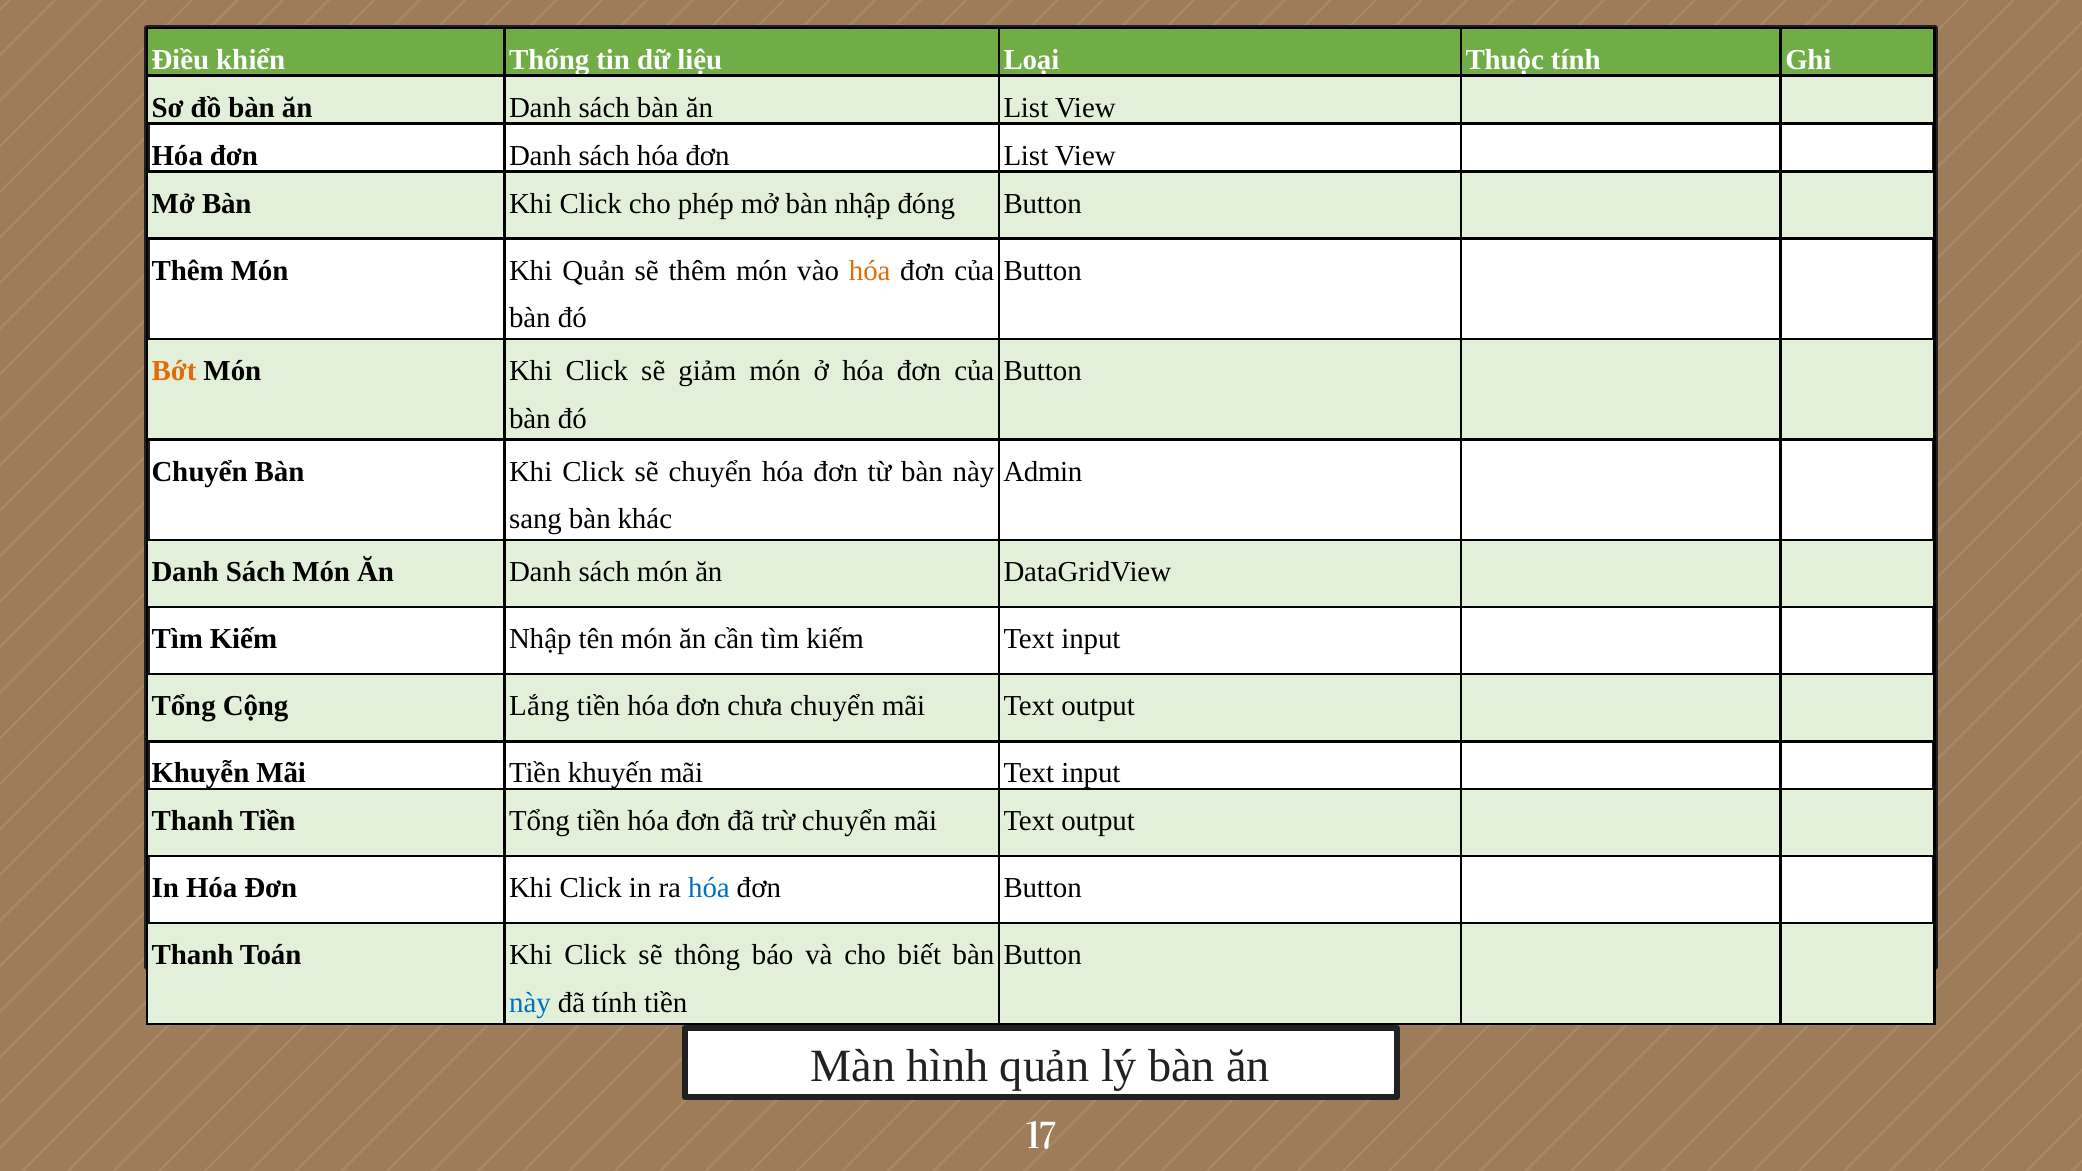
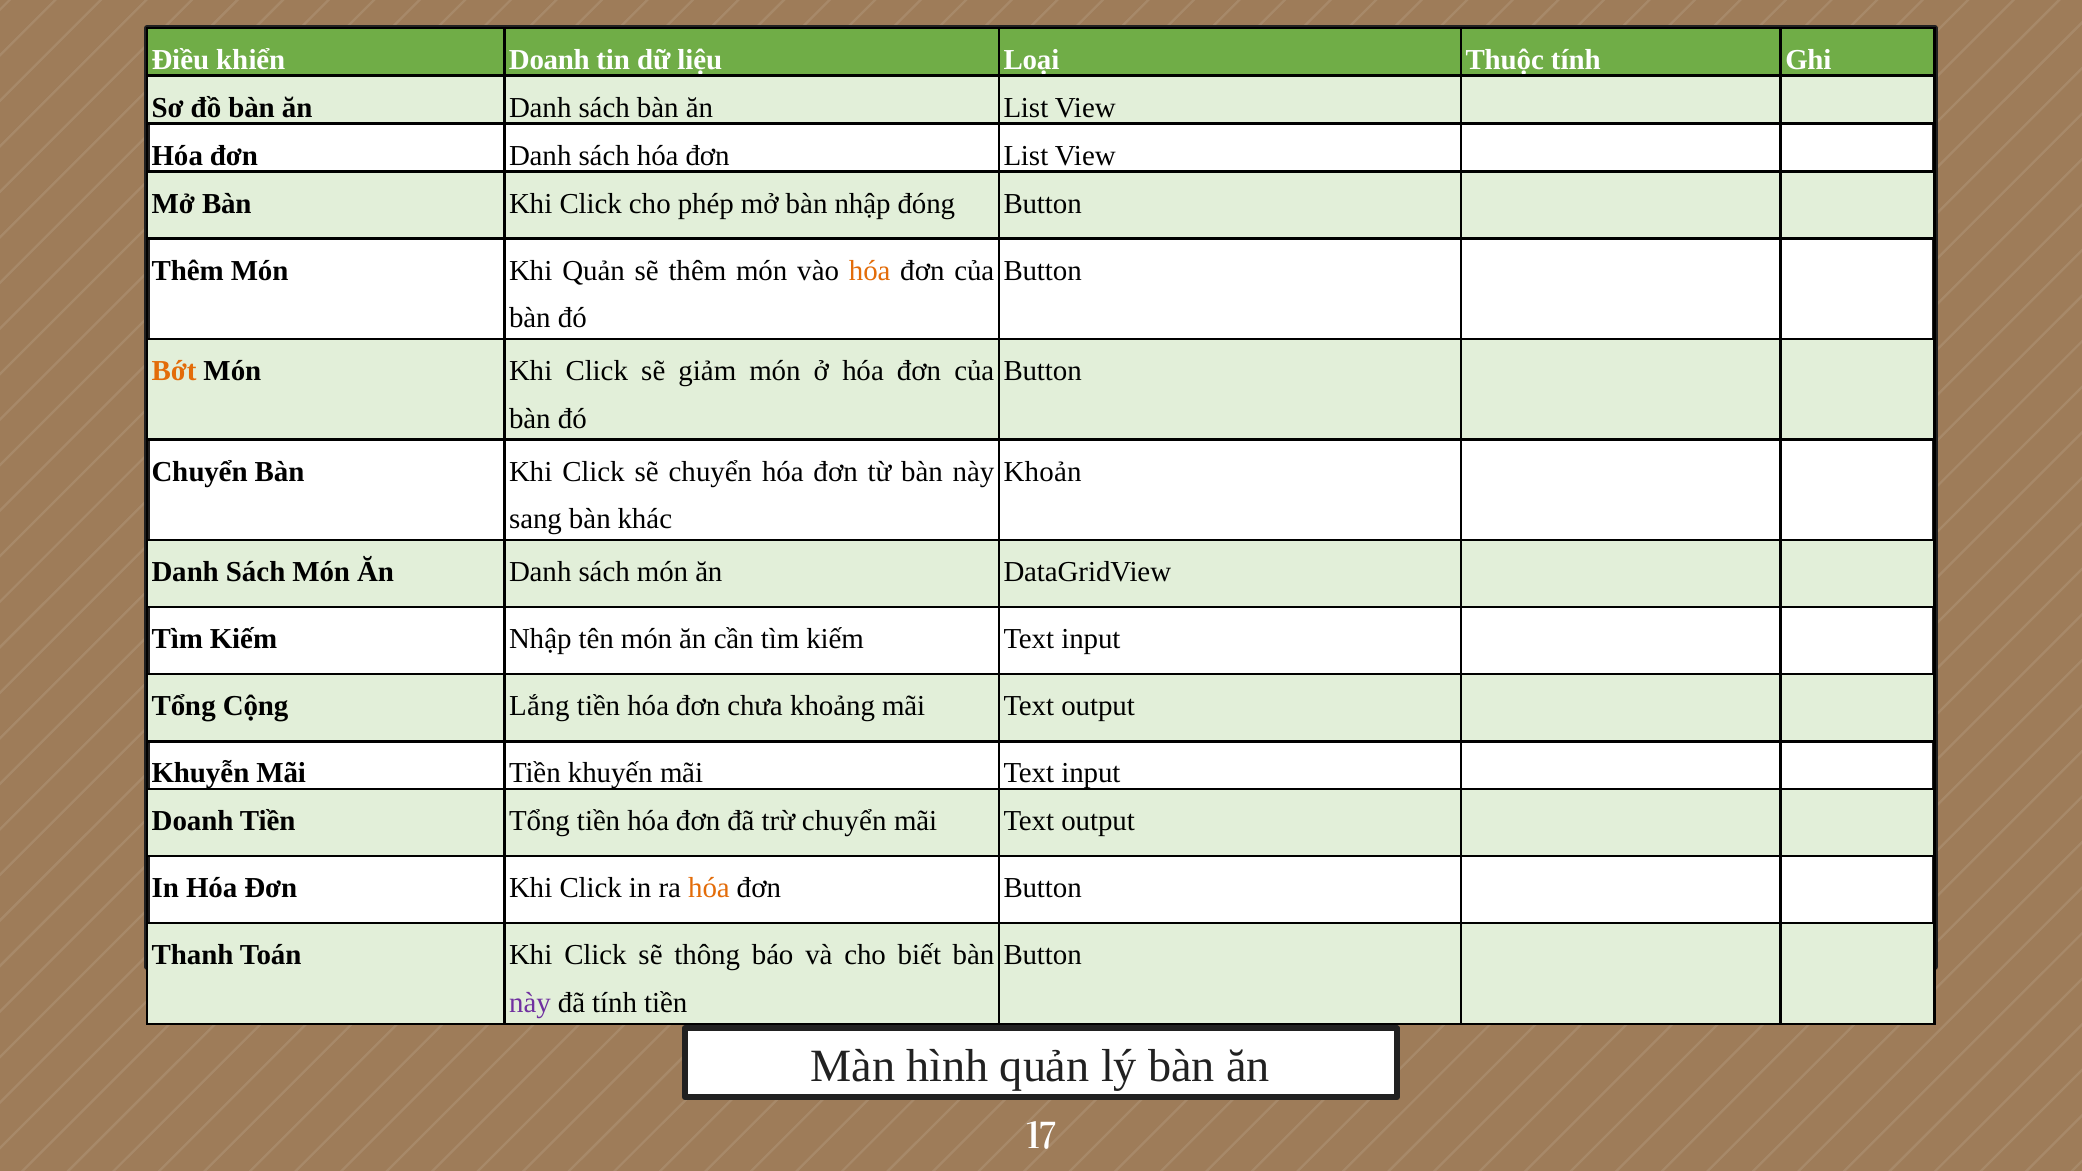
khiển Thống: Thống -> Doanh
Admin: Admin -> Khoản
chưa chuyển: chuyển -> khoảng
Thanh at (193, 821): Thanh -> Doanh
hóa at (709, 888) colour: blue -> orange
này at (530, 1003) colour: blue -> purple
